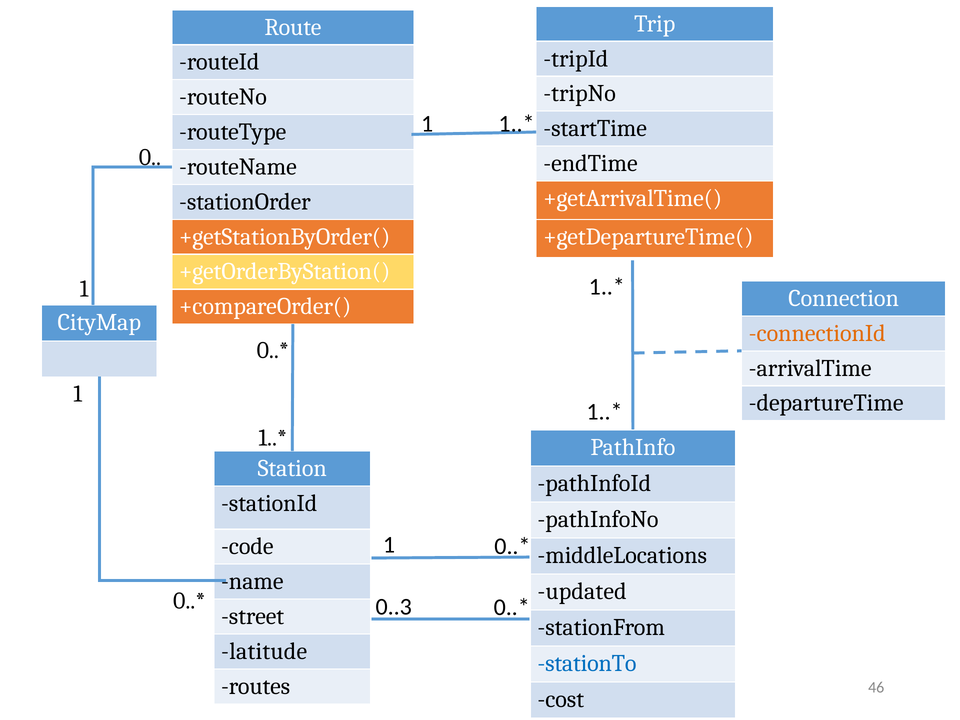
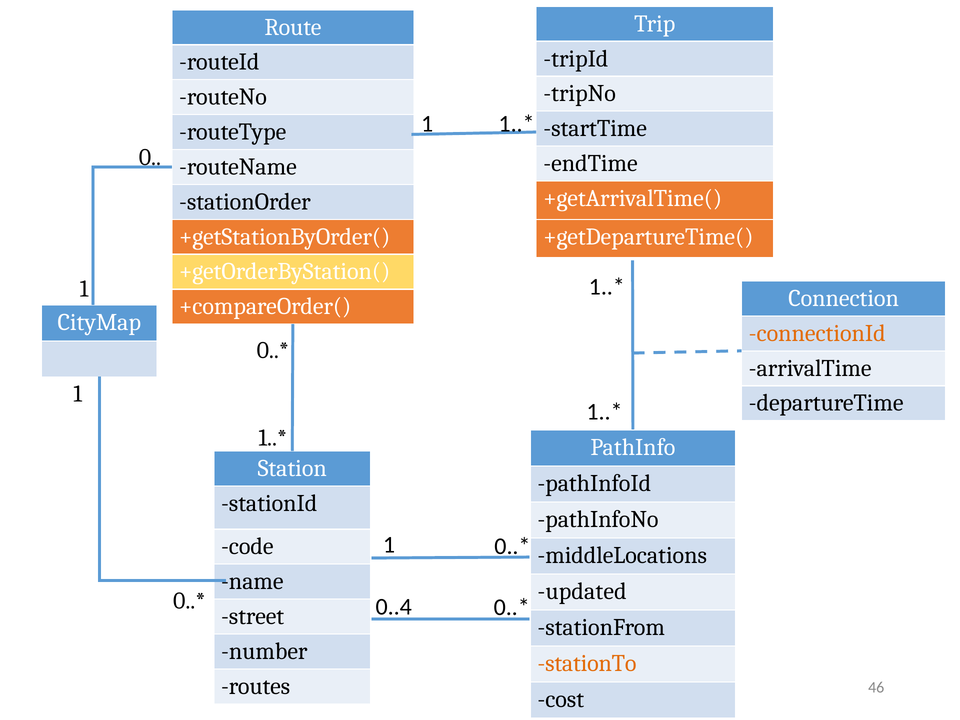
0..3: 0..3 -> 0..4
latitude: latitude -> number
stationTo colour: blue -> orange
